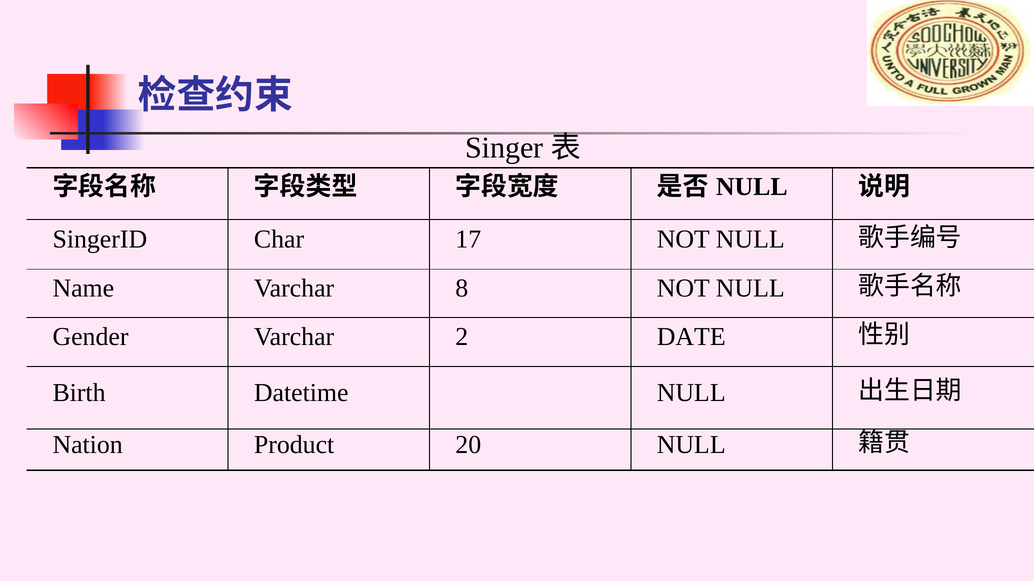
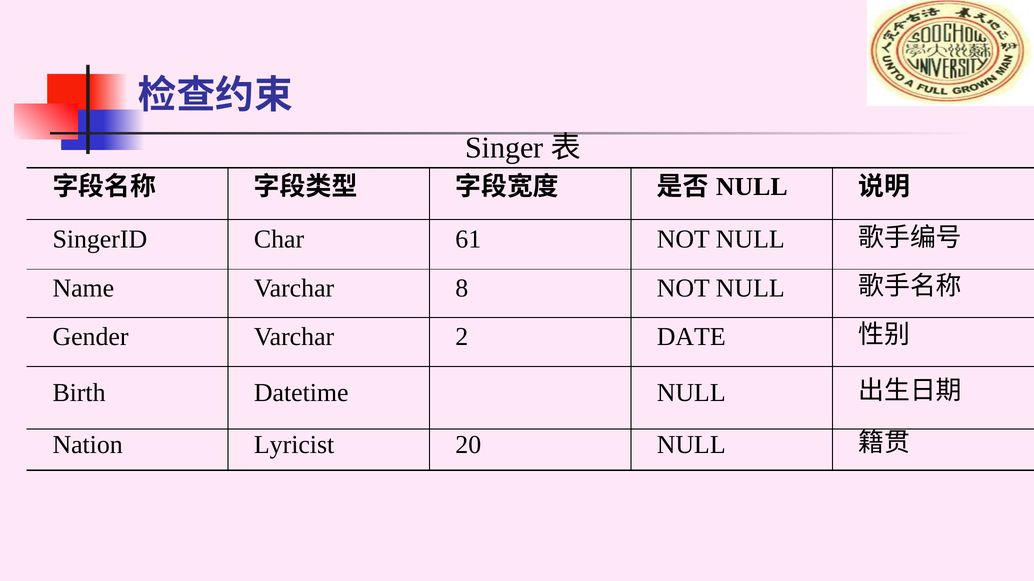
17: 17 -> 61
Product: Product -> Lyricist
